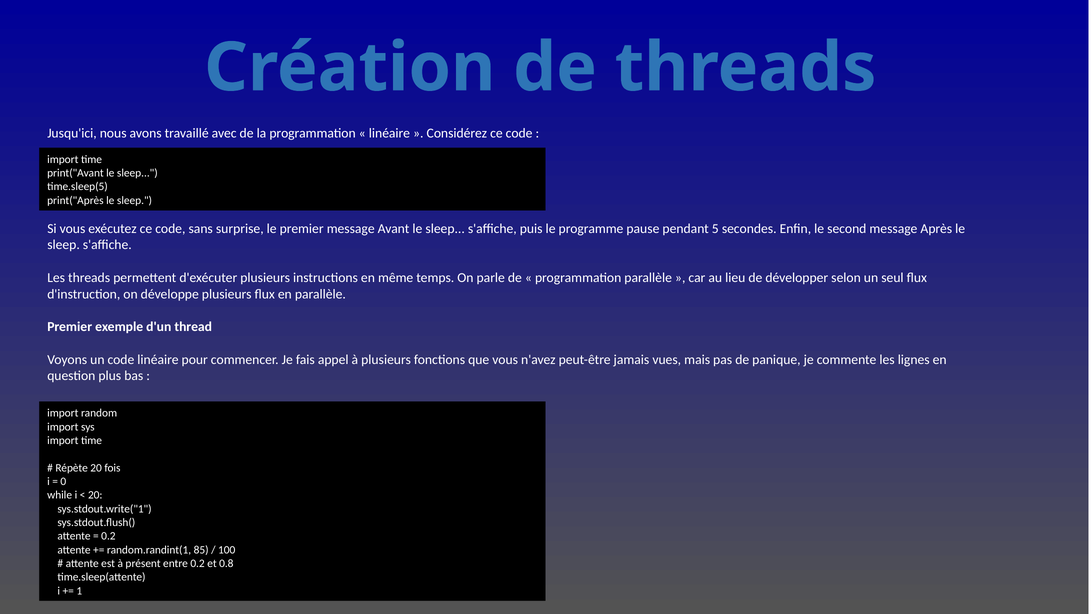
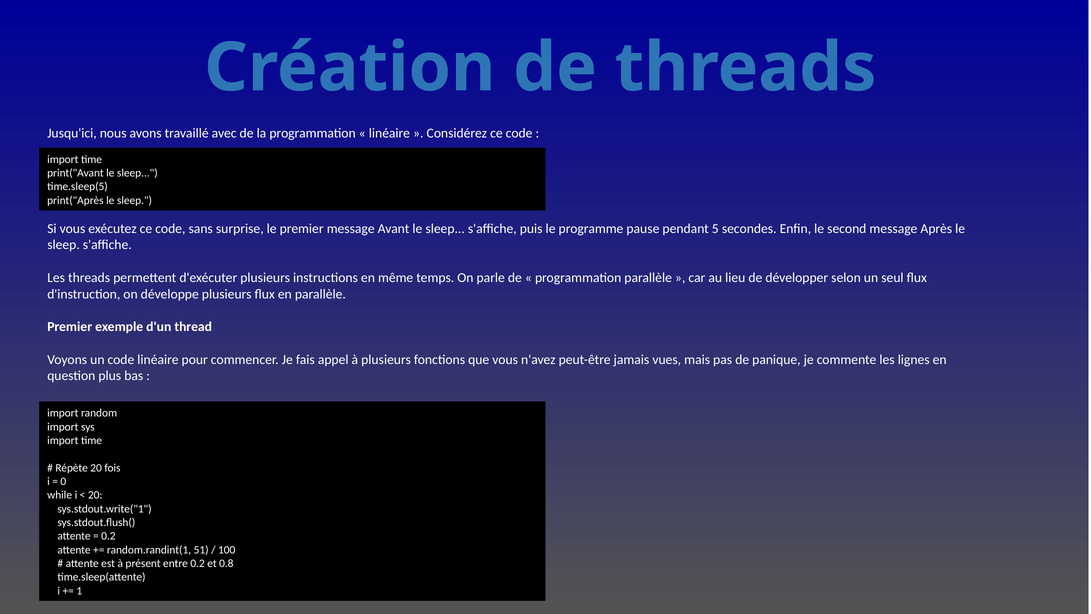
85: 85 -> 51
